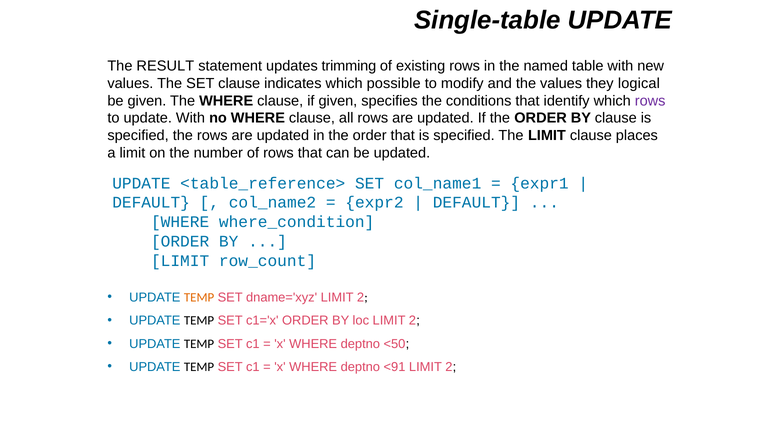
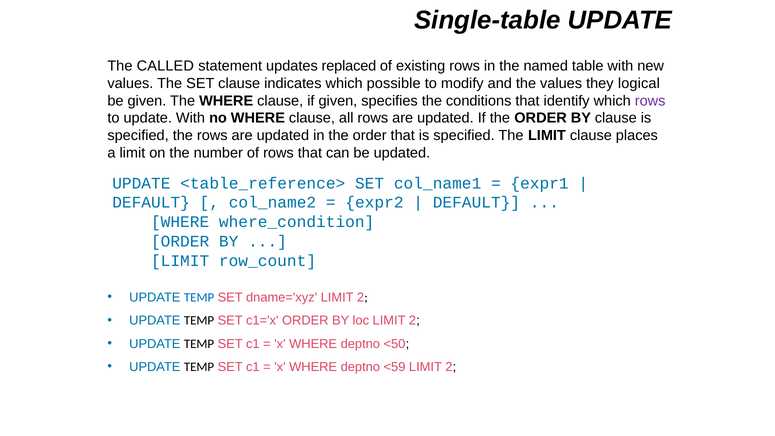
RESULT: RESULT -> CALLED
trimming: trimming -> replaced
TEMP at (199, 297) colour: orange -> blue
<91: <91 -> <59
